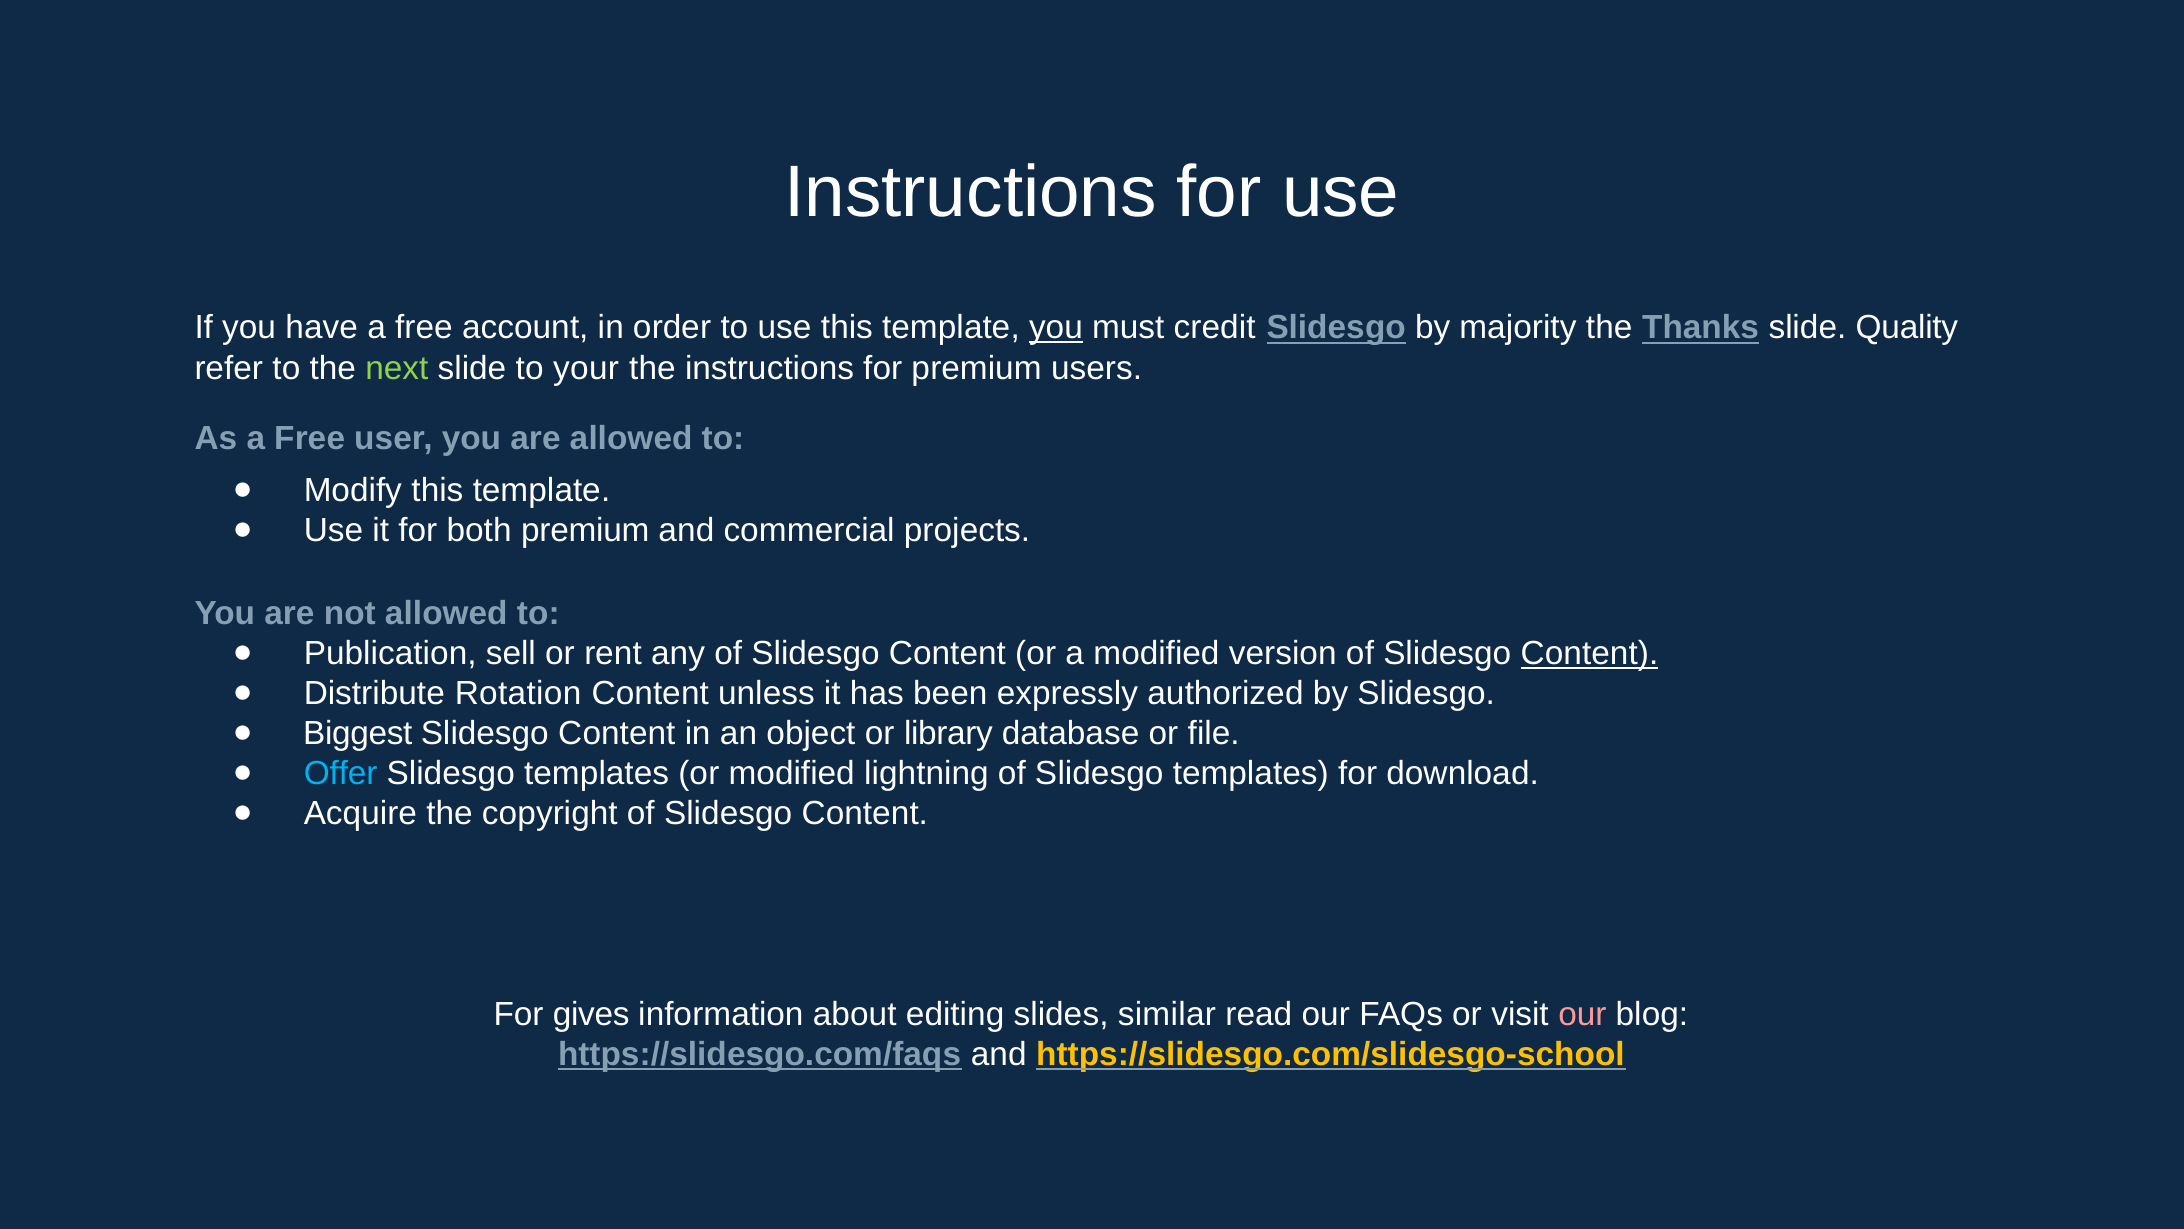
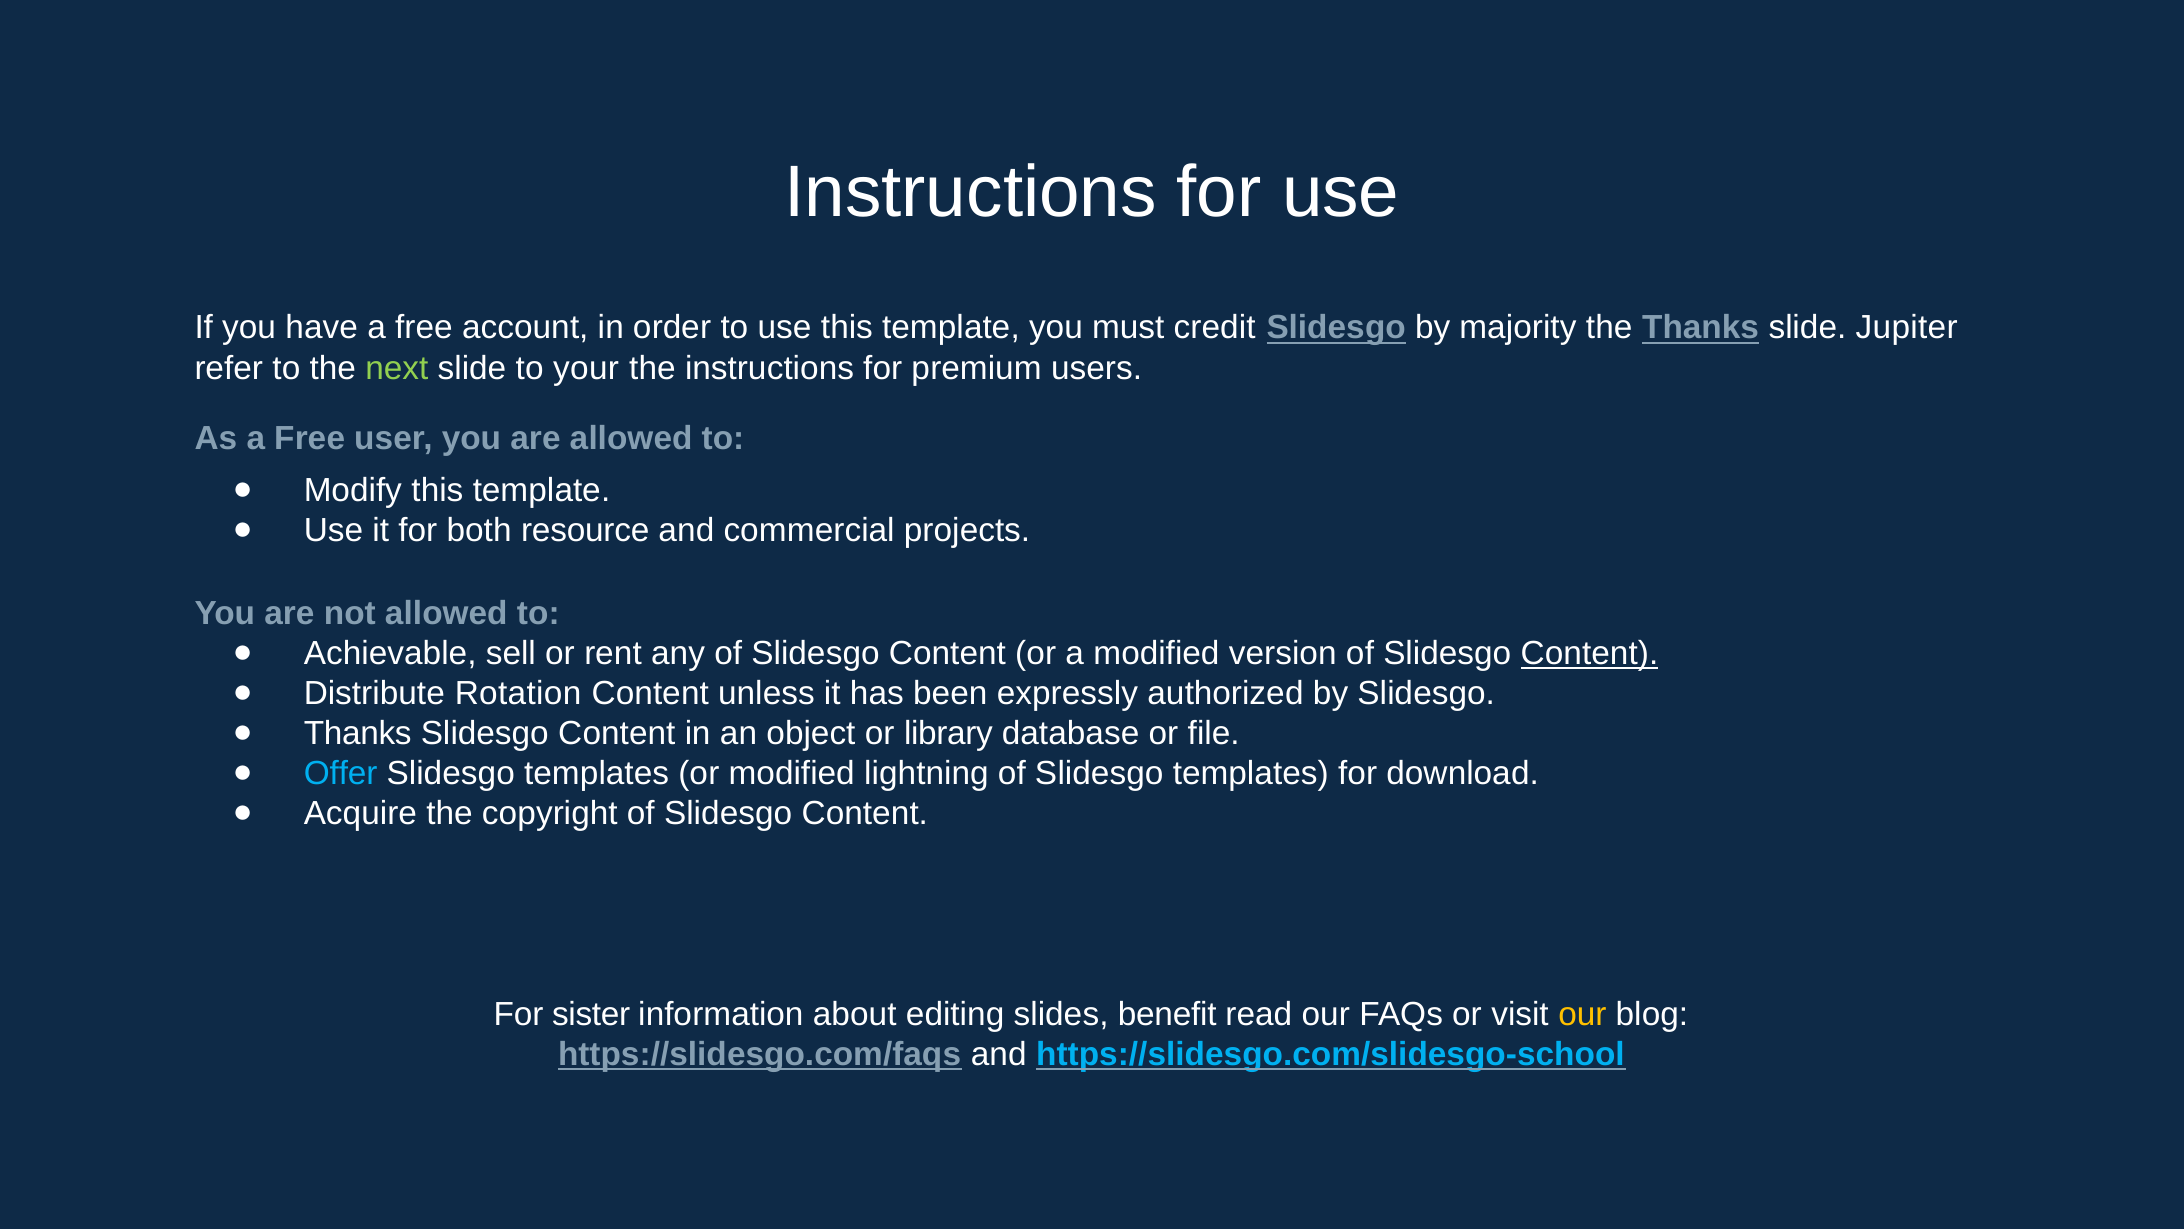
you at (1056, 328) underline: present -> none
Quality: Quality -> Jupiter
both premium: premium -> resource
Publication: Publication -> Achievable
Biggest at (358, 733): Biggest -> Thanks
gives: gives -> sister
similar: similar -> benefit
our at (1582, 1014) colour: pink -> yellow
https://slidesgo.com/slidesgo-school colour: yellow -> light blue
